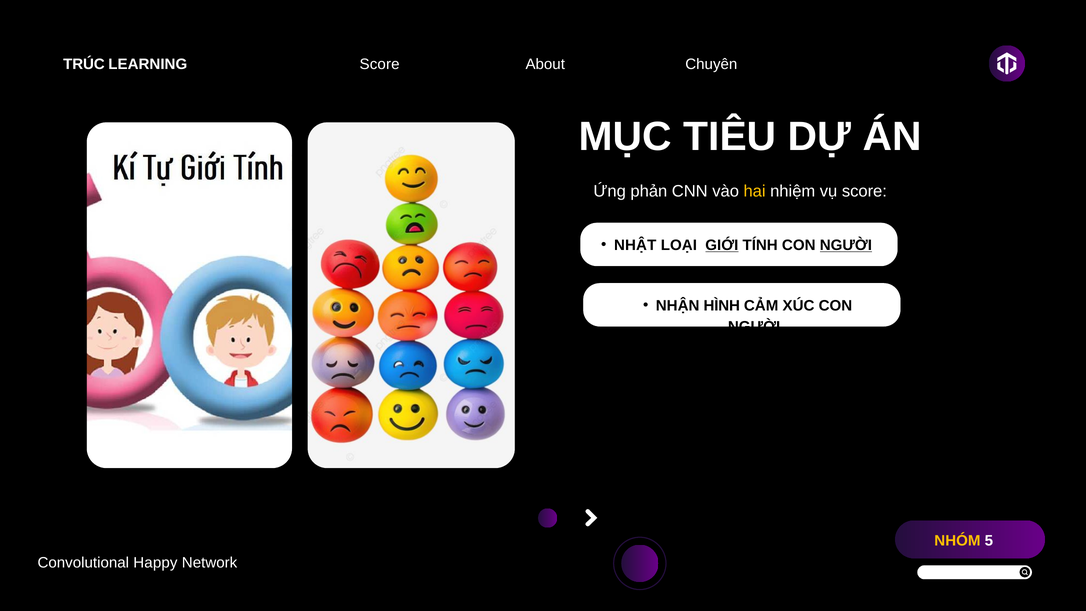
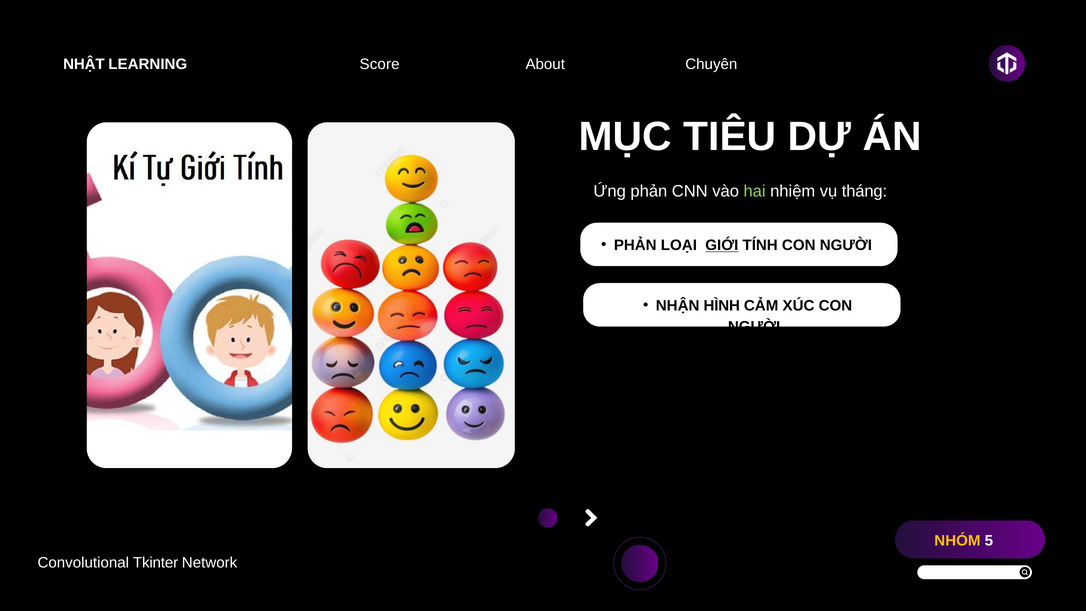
TRÚC: TRÚC -> NHẬT
hai colour: yellow -> light green
vụ score: score -> tháng
NHẬT at (635, 245): NHẬT -> PHẢN
NGƯỜI at (846, 245) underline: present -> none
Happy: Happy -> Tkinter
